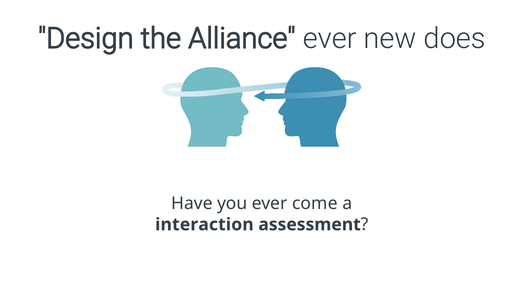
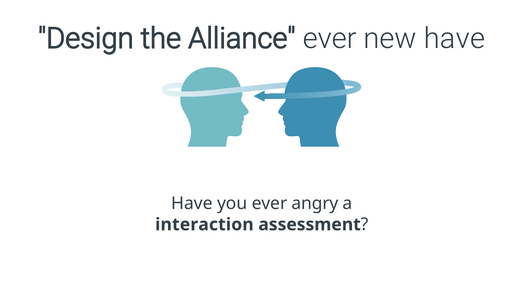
new does: does -> have
come: come -> angry
